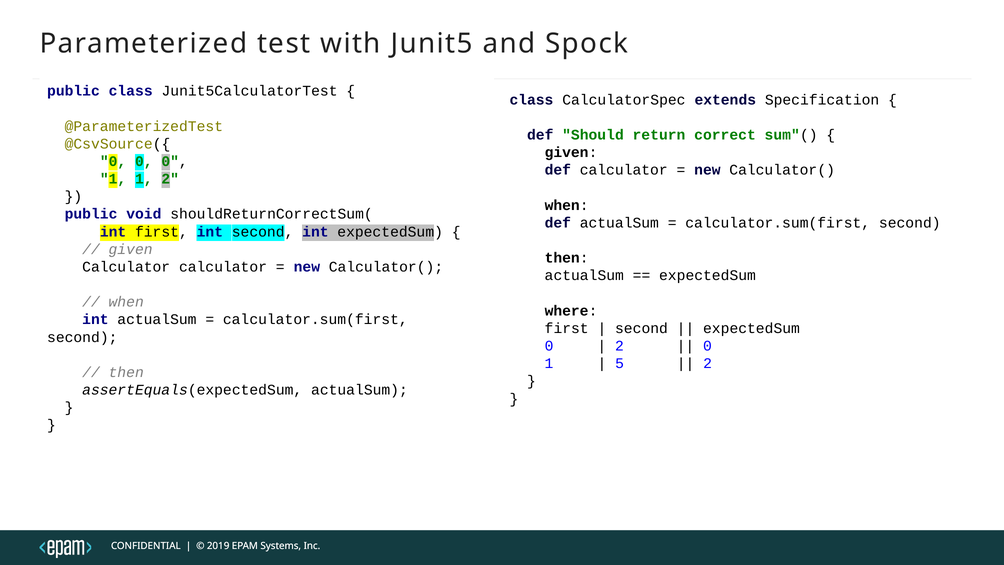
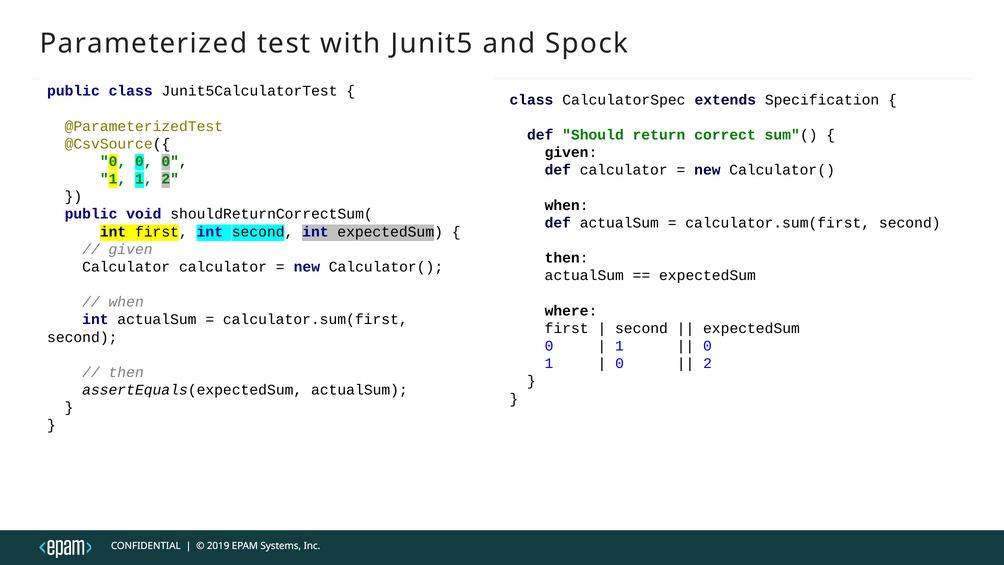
2 at (619, 346): 2 -> 1
5 at (620, 363): 5 -> 0
